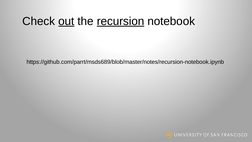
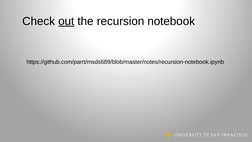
recursion underline: present -> none
